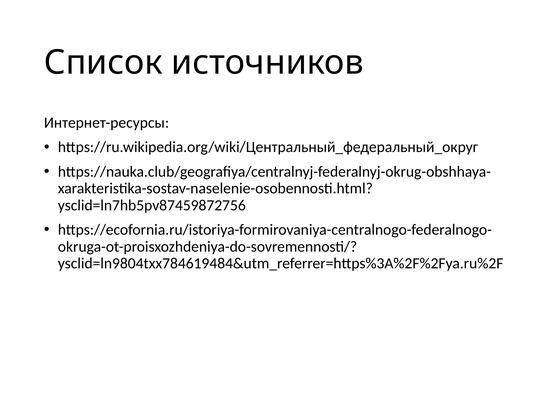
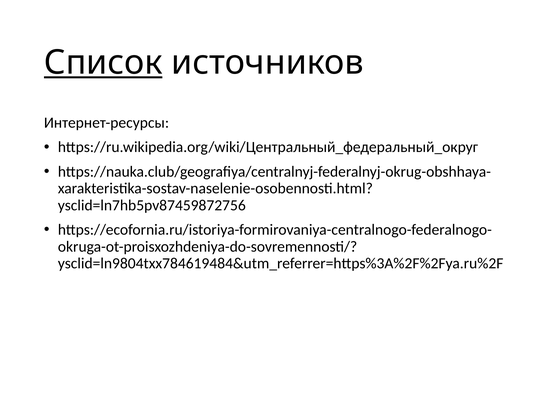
Список underline: none -> present
